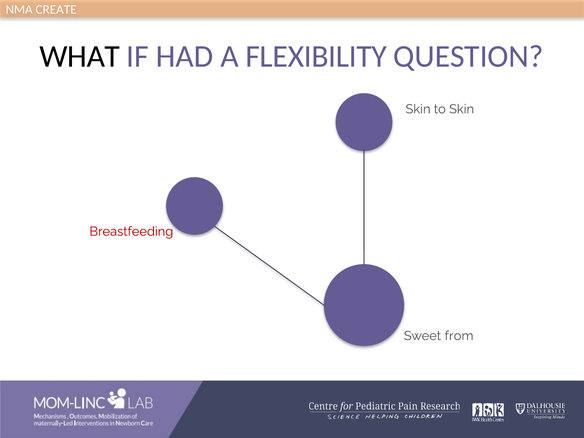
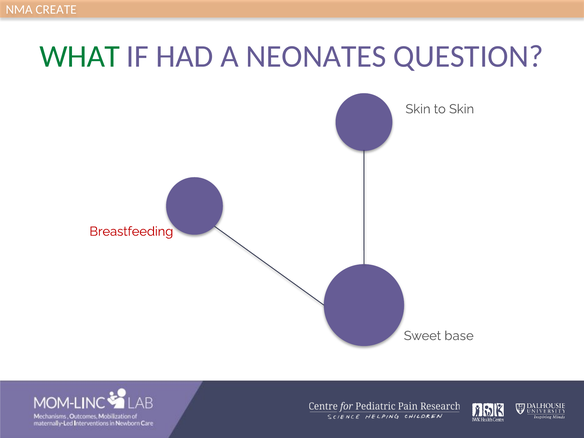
WHAT colour: black -> green
FLEXIBILITY: FLEXIBILITY -> NEONATES
from: from -> base
